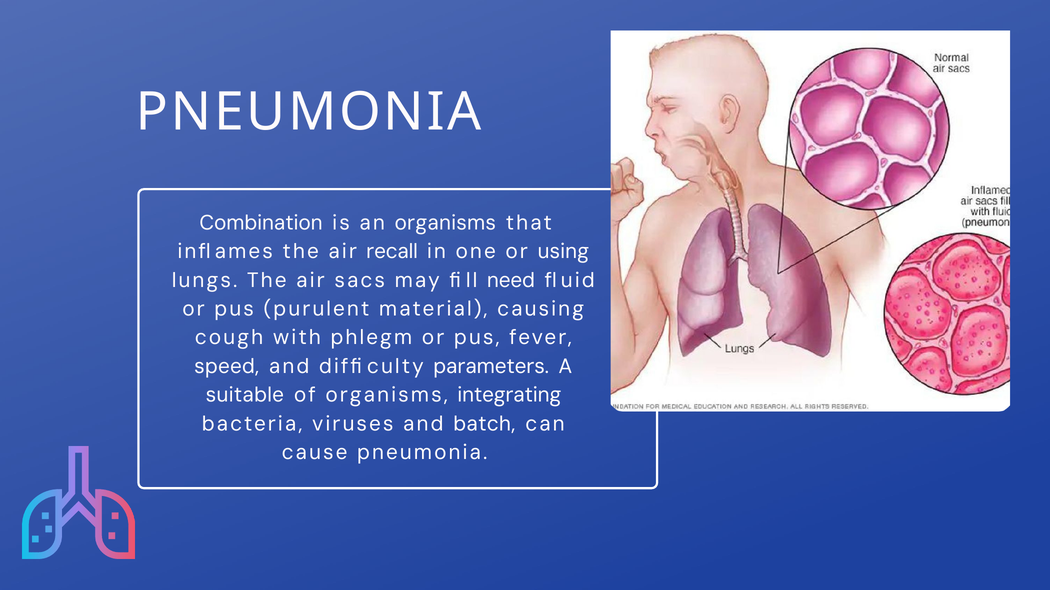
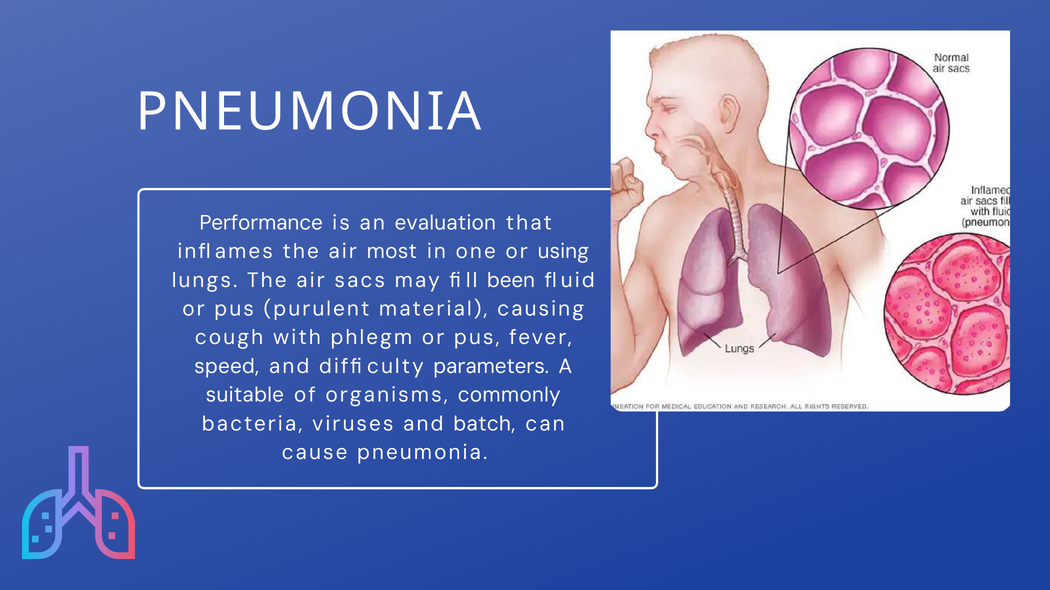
Combination: Combination -> Performance
an organisms: organisms -> evaluation
recall: recall -> most
need: need -> been
integrating: integrating -> commonly
